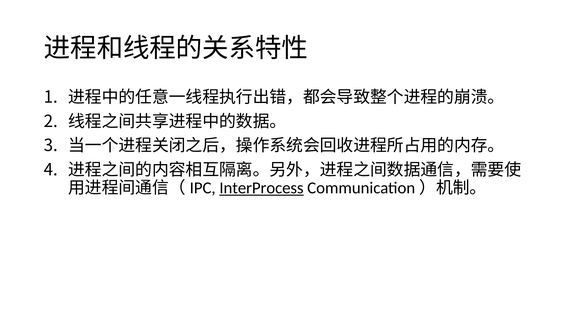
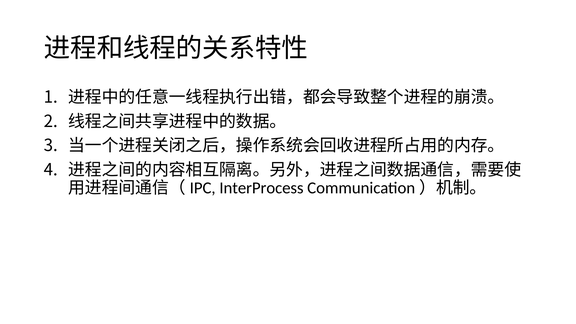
InterProcess underline: present -> none
